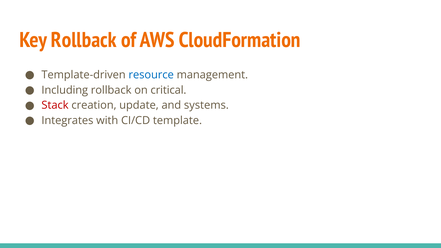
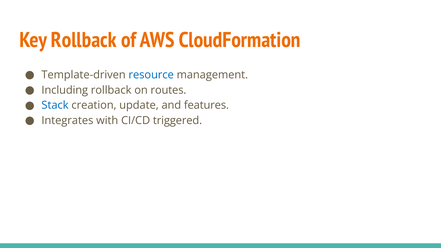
critical: critical -> routes
Stack colour: red -> blue
systems: systems -> features
template: template -> triggered
